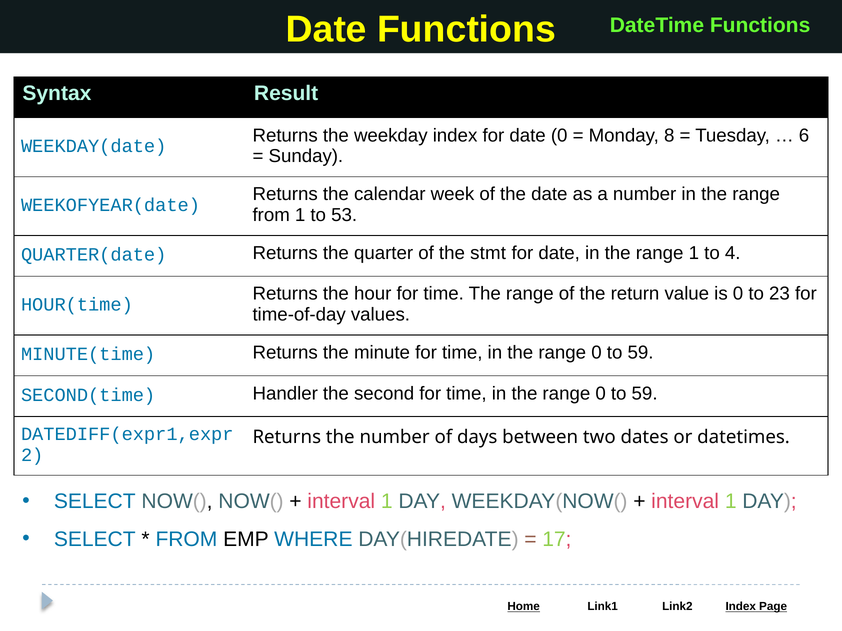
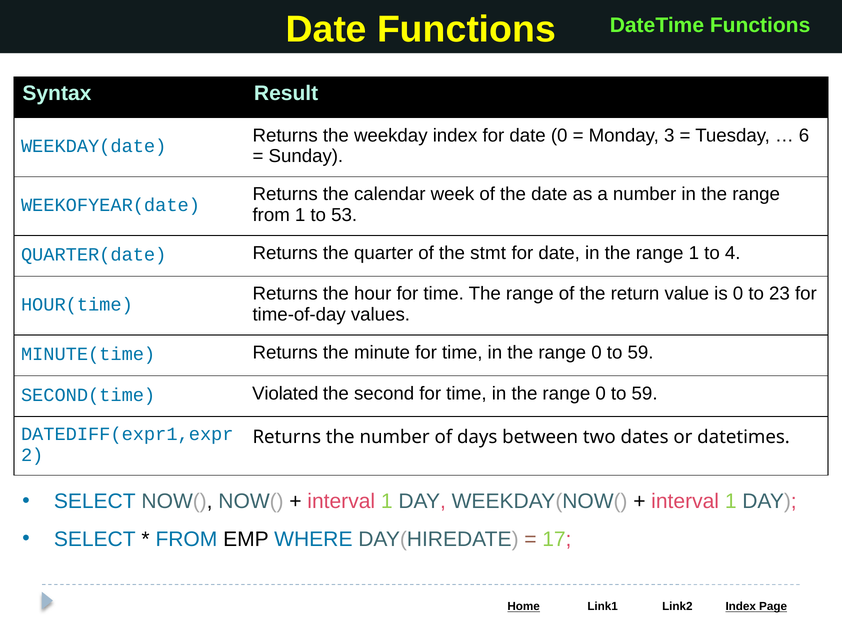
8: 8 -> 3
Handler: Handler -> Violated
